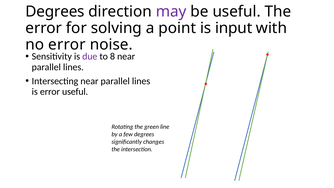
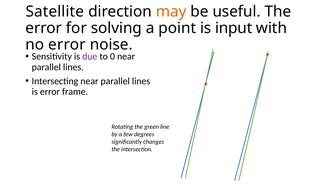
Degrees at (55, 12): Degrees -> Satellite
may colour: purple -> orange
8: 8 -> 0
error useful: useful -> frame
